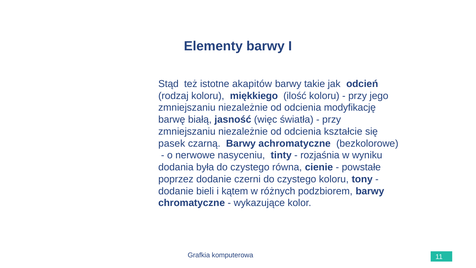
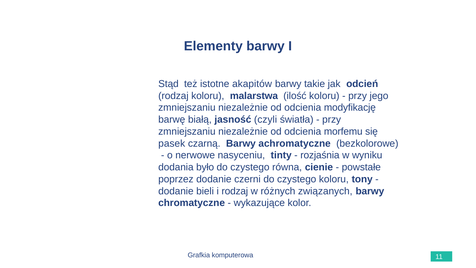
miękkiego: miękkiego -> malarstwa
więc: więc -> czyli
kształcie: kształcie -> morfemu
była: była -> było
i kątem: kątem -> rodzaj
podzbiorem: podzbiorem -> związanych
